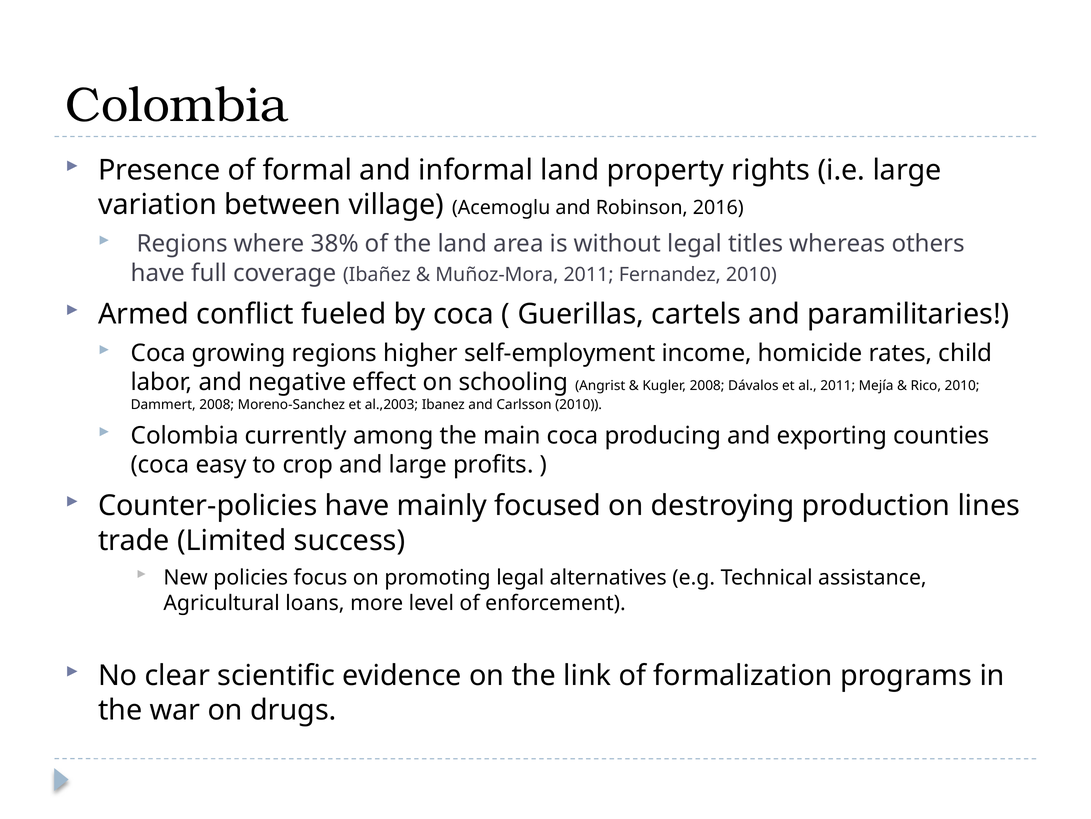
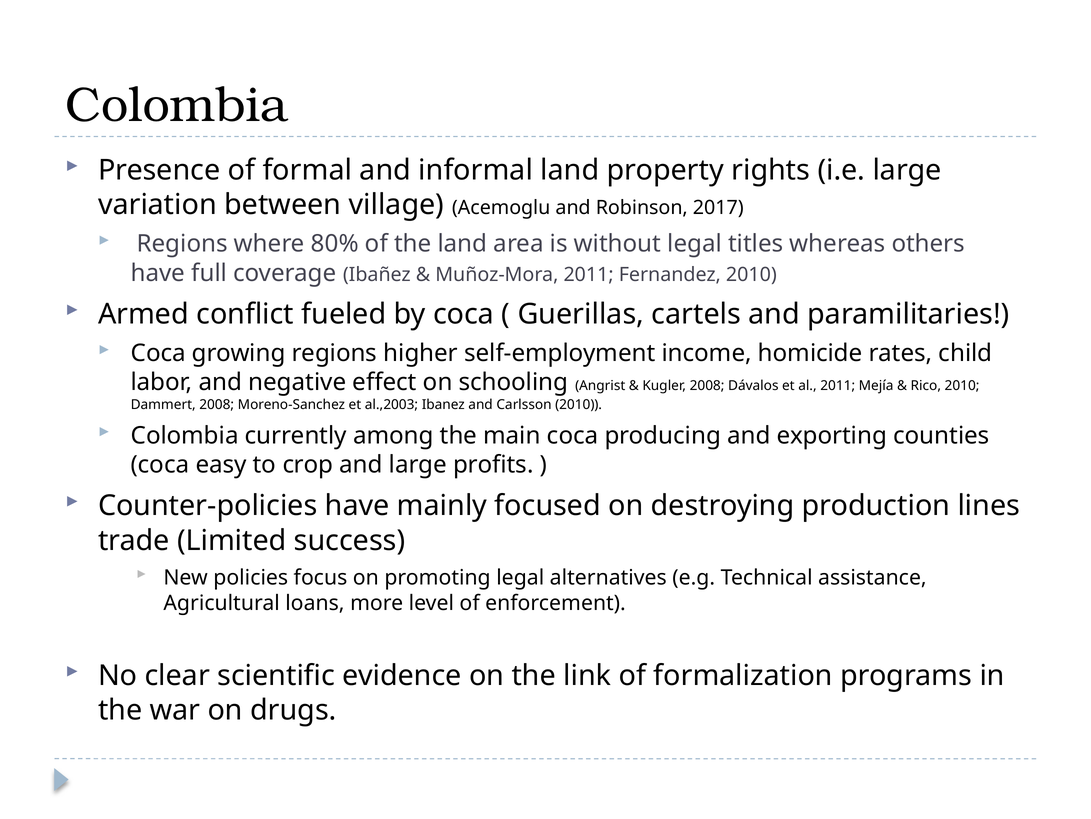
2016: 2016 -> 2017
38%: 38% -> 80%
